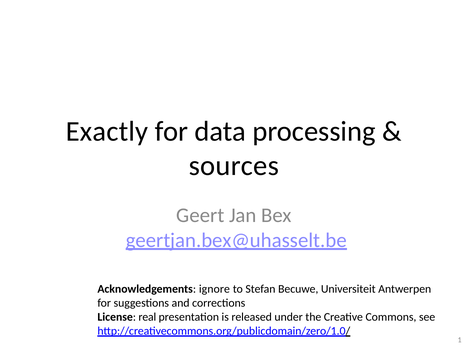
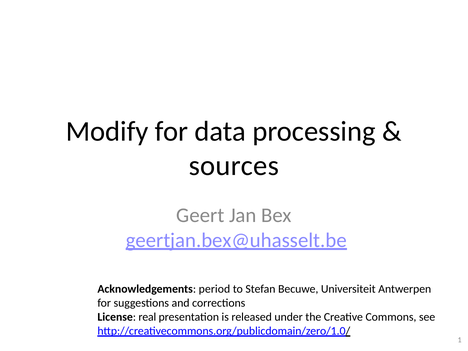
Exactly: Exactly -> Modify
ignore: ignore -> period
